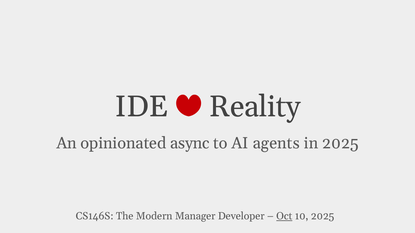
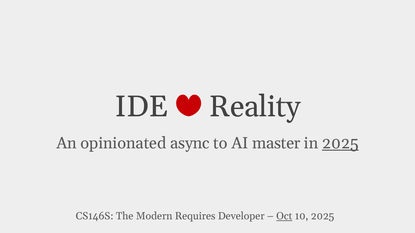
agents: agents -> master
2025 at (340, 144) underline: none -> present
Manager: Manager -> Requires
